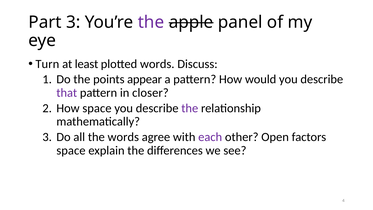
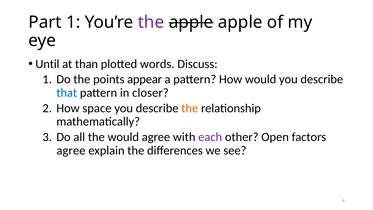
Part 3: 3 -> 1
apple panel: panel -> apple
Turn: Turn -> Until
least: least -> than
that colour: purple -> blue
the at (190, 108) colour: purple -> orange
the words: words -> would
space at (71, 150): space -> agree
